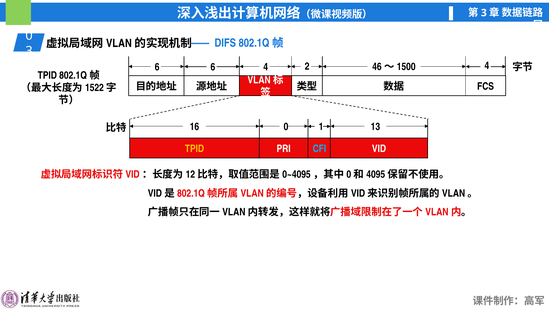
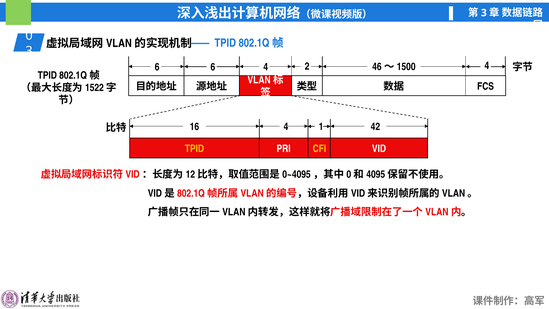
DIFS at (225, 43): DIFS -> TPID
16 0: 0 -> 4
13: 13 -> 42
CFI colour: light blue -> yellow
